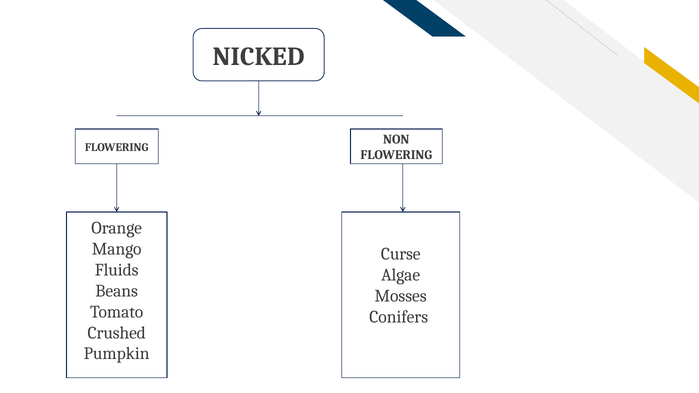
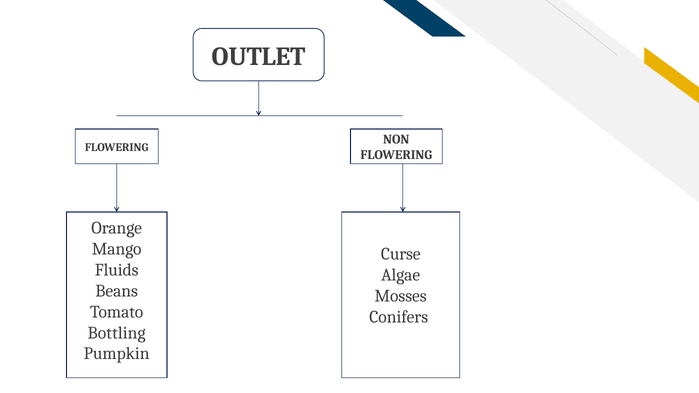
NICKED: NICKED -> OUTLET
Crushed: Crushed -> Bottling
